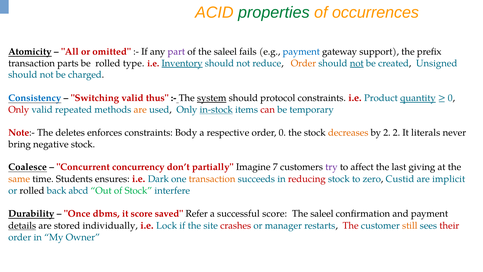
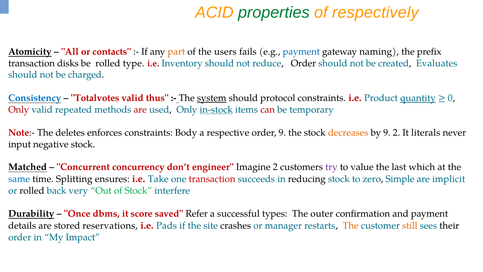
occurrences: occurrences -> respectively
omitted: omitted -> contacts
part colour: purple -> orange
of the saleel: saleel -> users
support: support -> naming
parts: parts -> disks
Inventory underline: present -> none
Order at (303, 63) colour: orange -> black
not at (357, 63) underline: present -> none
Unsigned: Unsigned -> Evaluates
Switching: Switching -> Totalvotes
are at (140, 110) colour: orange -> red
order 0: 0 -> 9
by 2: 2 -> 9
bring: bring -> input
Coalesce: Coalesce -> Matched
partially: partially -> engineer
Imagine 7: 7 -> 2
affect: affect -> value
giving: giving -> which
same colour: orange -> blue
Students: Students -> Splitting
Dark: Dark -> Take
transaction at (212, 179) colour: orange -> red
reducing colour: red -> black
Custid: Custid -> Simple
abcd: abcd -> very
successful score: score -> types
saleel at (322, 213): saleel -> outer
details underline: present -> none
individually: individually -> reservations
Lock: Lock -> Pads
crashes colour: red -> black
The at (351, 225) colour: red -> orange
their colour: red -> black
Owner: Owner -> Impact
